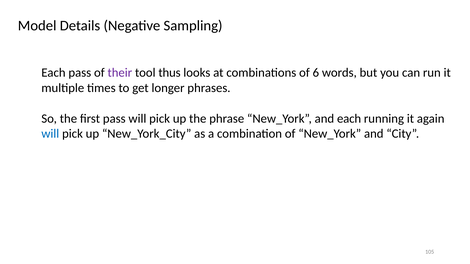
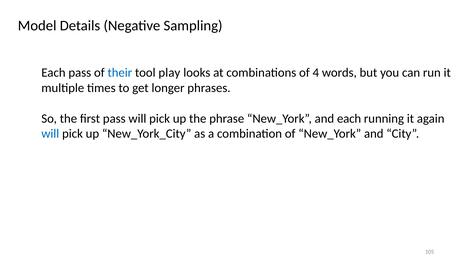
their colour: purple -> blue
thus: thus -> play
6: 6 -> 4
